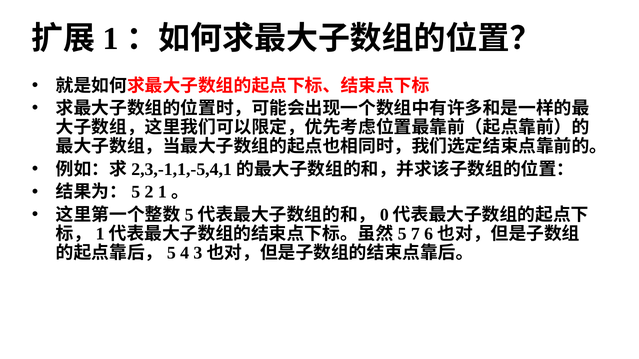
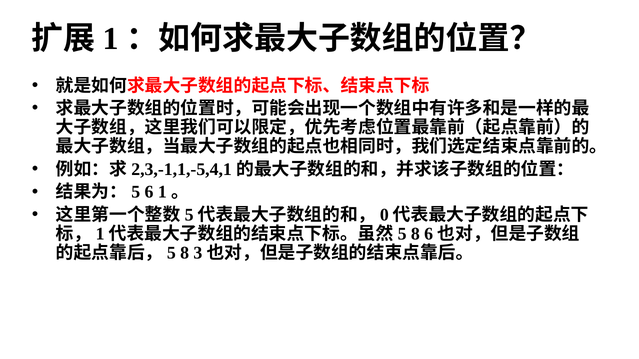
2: 2 -> 6
7 at (415, 234): 7 -> 8
4 at (185, 253): 4 -> 8
